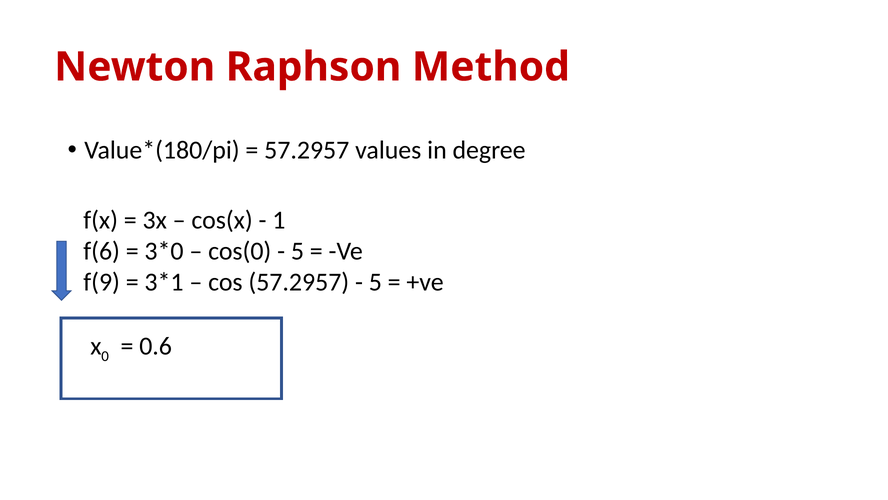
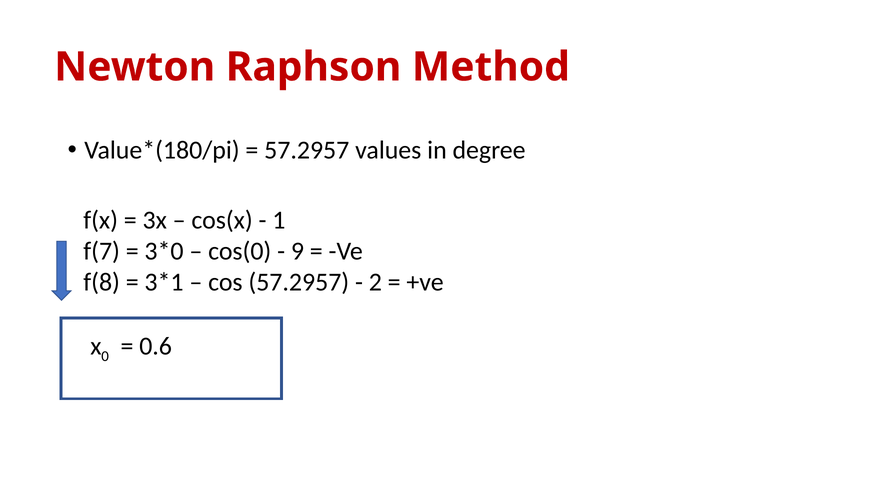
f(6: f(6 -> f(7
5 at (298, 251): 5 -> 9
f(9: f(9 -> f(8
5 at (375, 282): 5 -> 2
